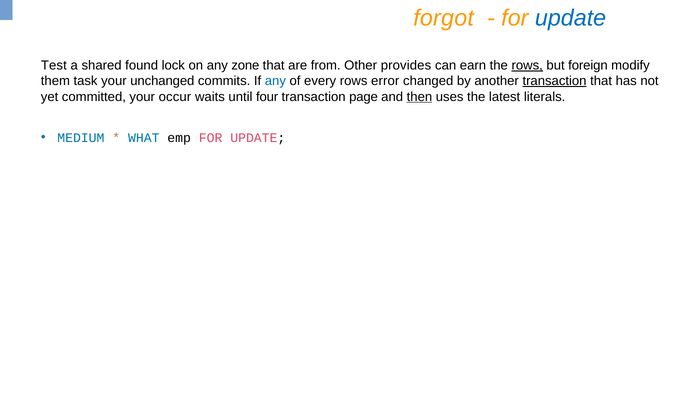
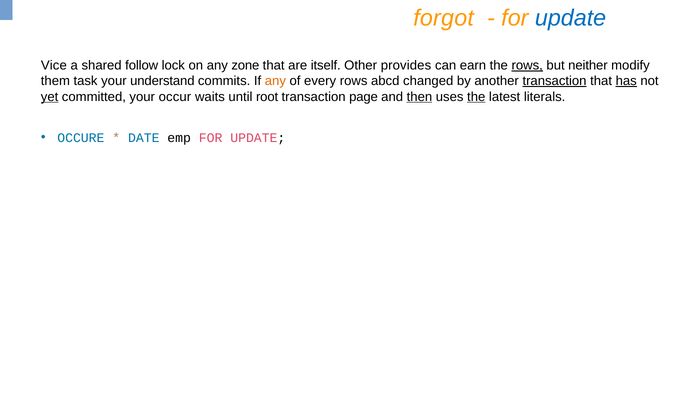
Test: Test -> Vice
found: found -> follow
from: from -> itself
foreign: foreign -> neither
unchanged: unchanged -> understand
any at (275, 81) colour: blue -> orange
error: error -> abcd
has underline: none -> present
yet underline: none -> present
four: four -> root
the at (476, 97) underline: none -> present
MEDIUM: MEDIUM -> OCCURE
WHAT: WHAT -> DATE
